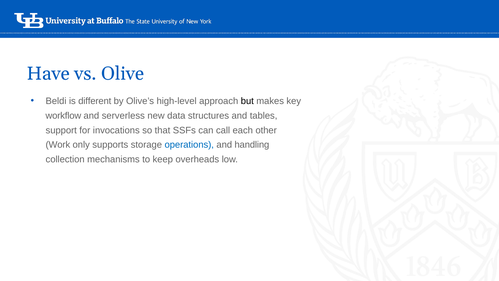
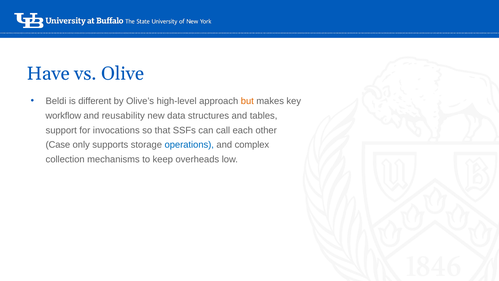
but colour: black -> orange
serverless: serverless -> reusability
Work: Work -> Case
handling: handling -> complex
